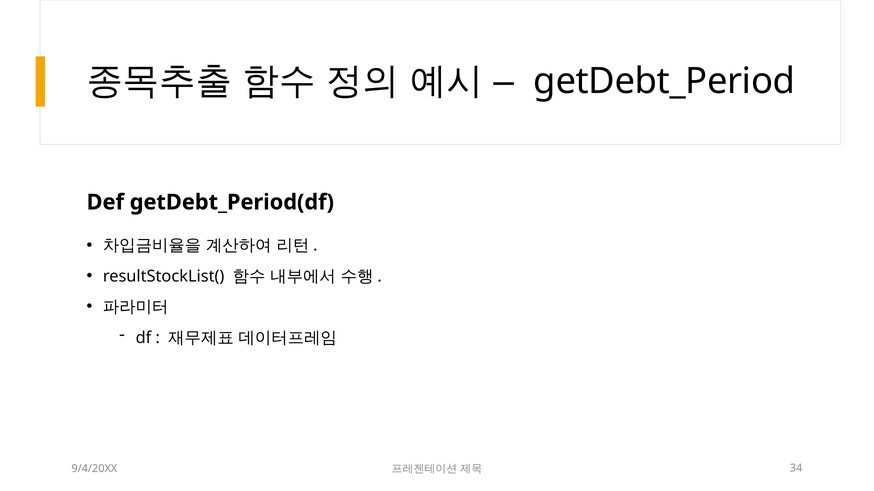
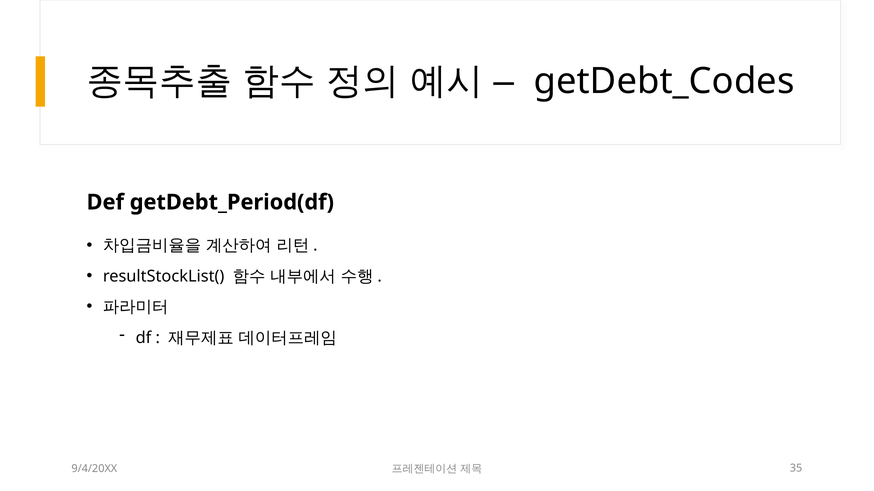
getDebt_Period: getDebt_Period -> getDebt_Codes
34: 34 -> 35
